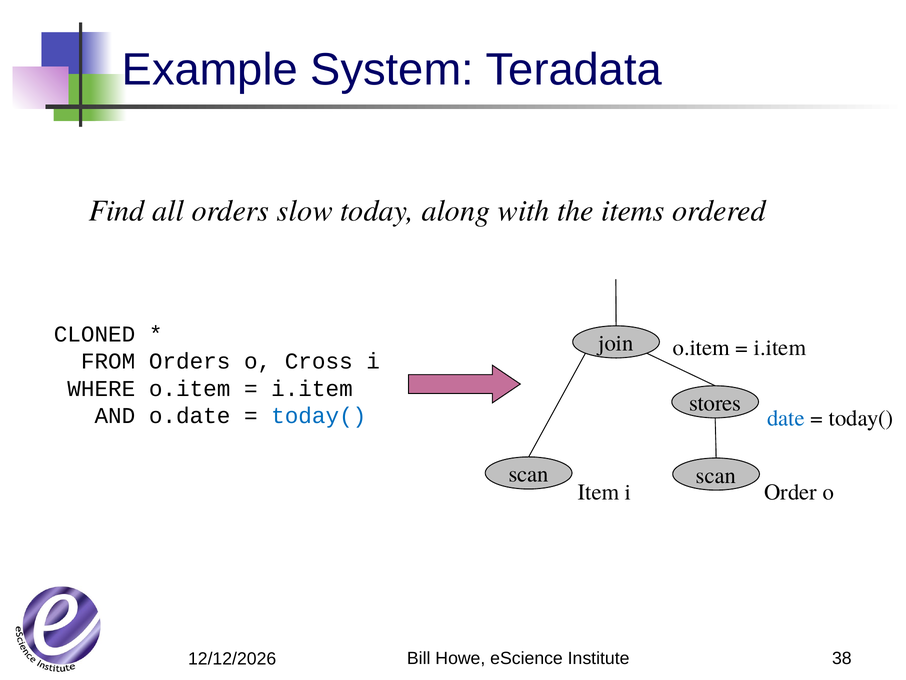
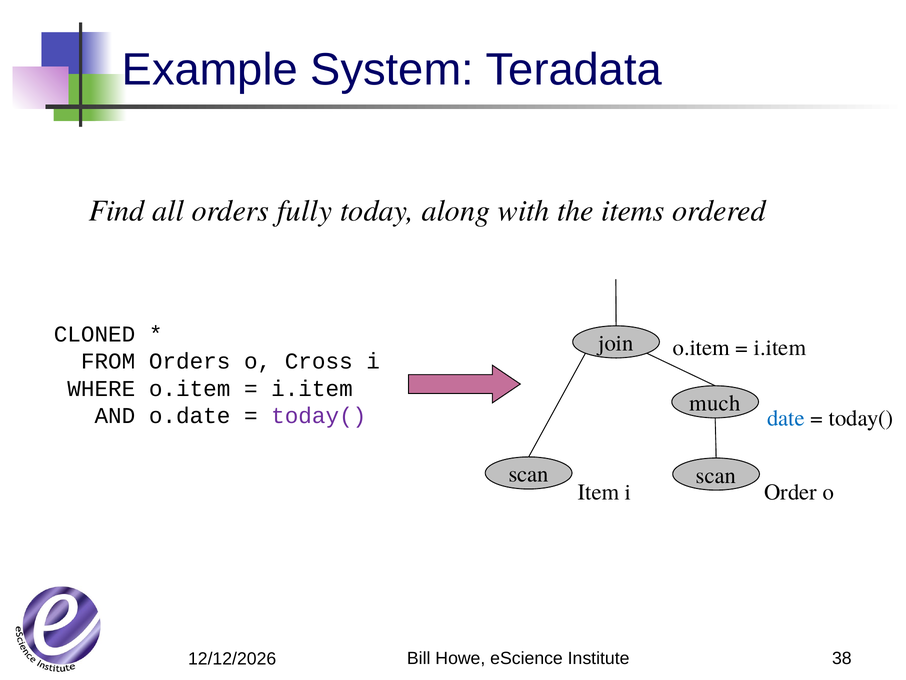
slow: slow -> fully
stores: stores -> much
today( at (319, 415) colour: blue -> purple
